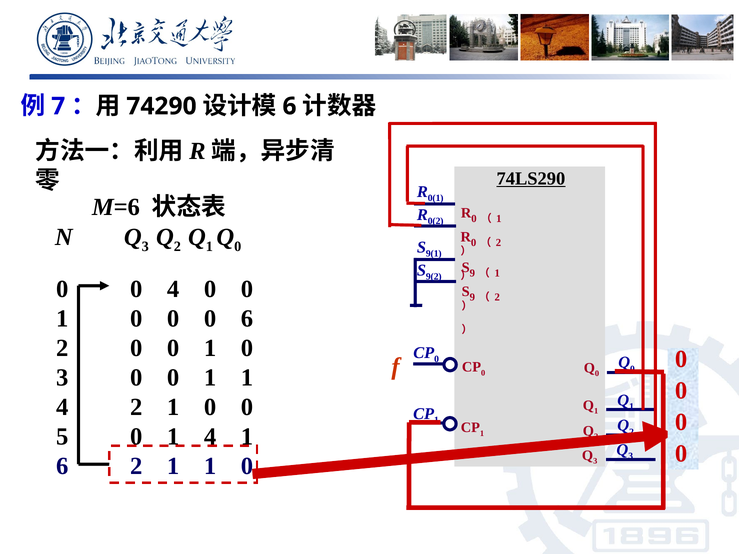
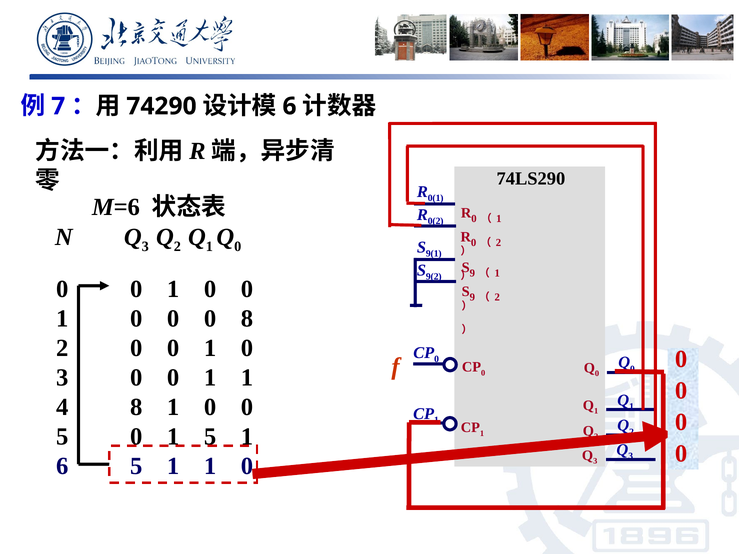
74LS290 underline: present -> none
4 at (173, 289): 4 -> 1
0 6: 6 -> 8
4 2: 2 -> 8
0 1 4: 4 -> 5
2 at (136, 466): 2 -> 5
